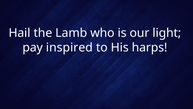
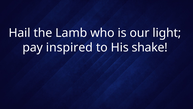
harps: harps -> shake
